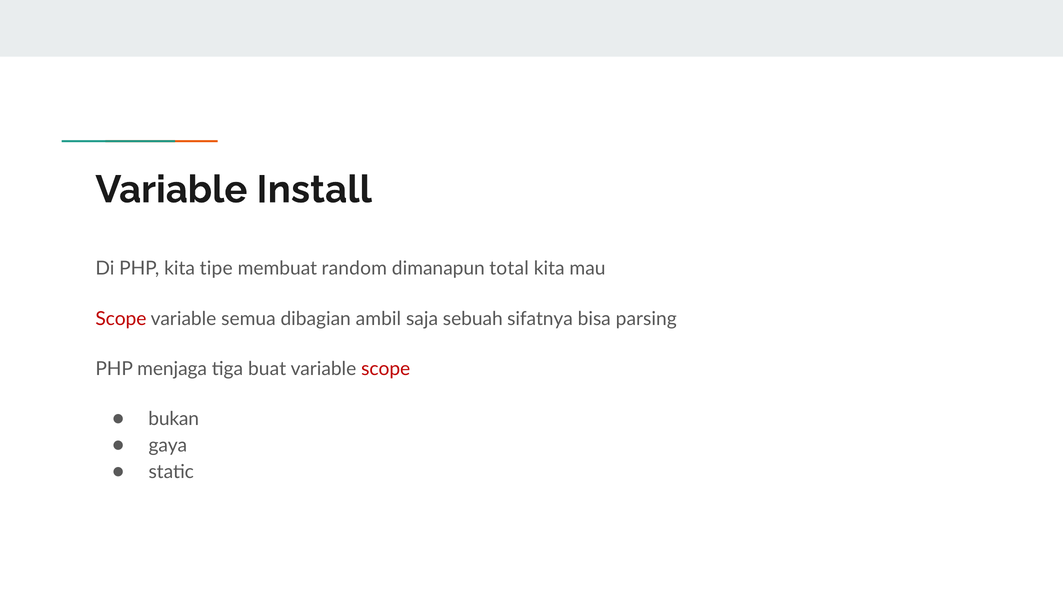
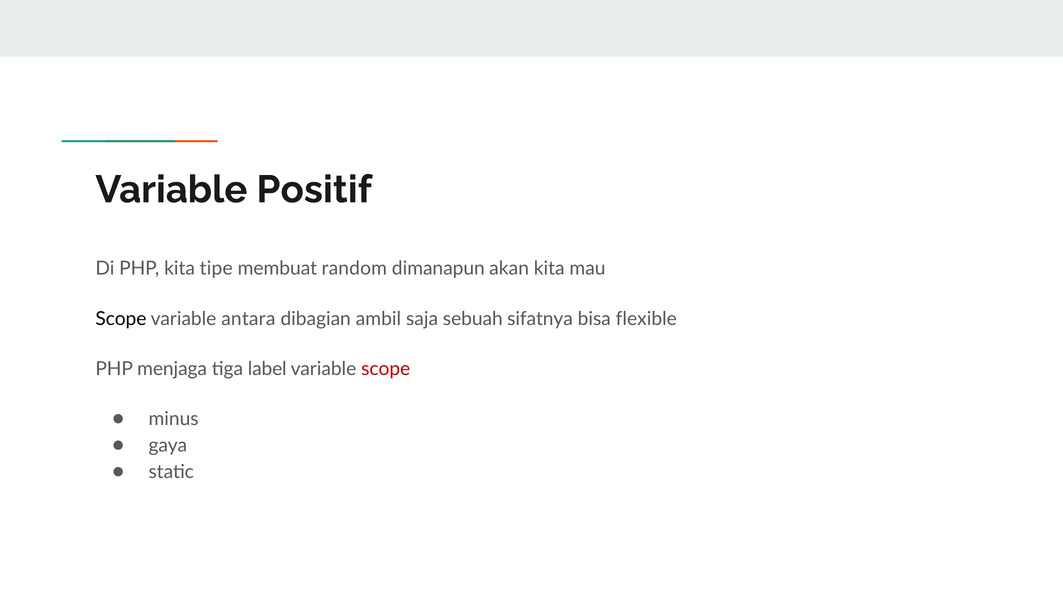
Install: Install -> Positif
total: total -> akan
Scope at (121, 319) colour: red -> black
semua: semua -> antara
parsing: parsing -> flexible
buat: buat -> label
bukan: bukan -> minus
